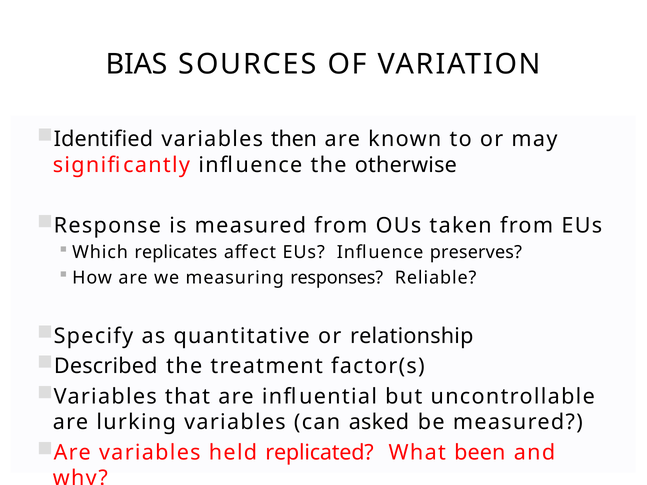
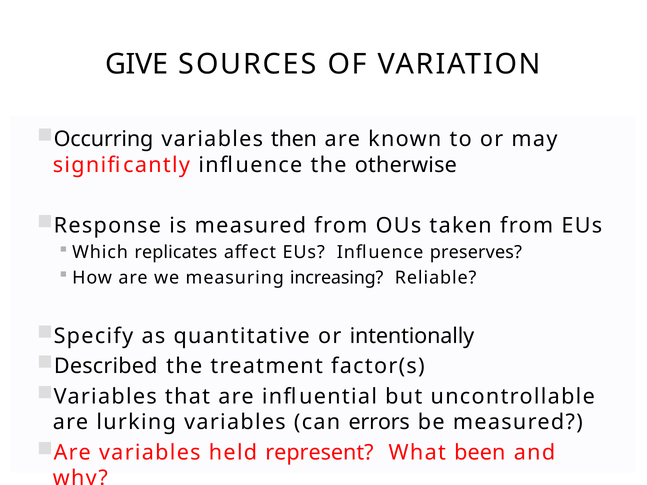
BIAS: BIAS -> GIVE
Identified: Identified -> Occurring
responses: responses -> increasing
relationship: relationship -> intentionally
asked: asked -> errors
replicated: replicated -> represent
